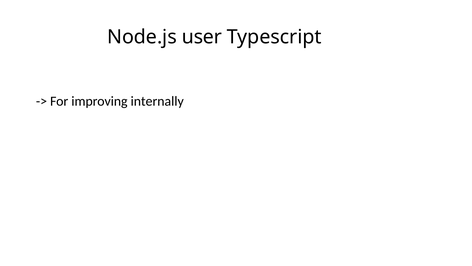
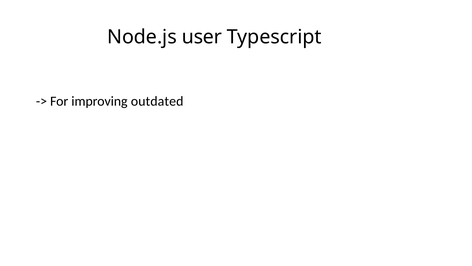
internally: internally -> outdated
